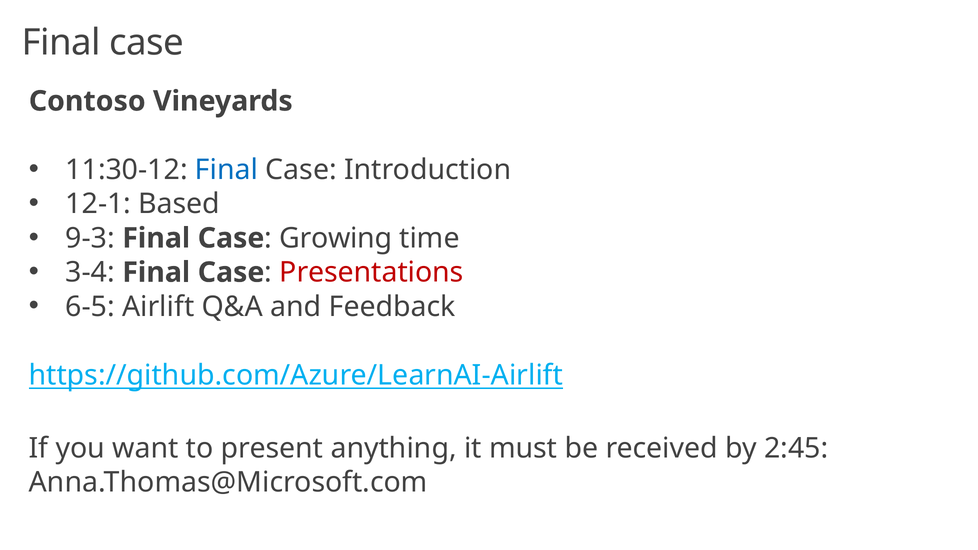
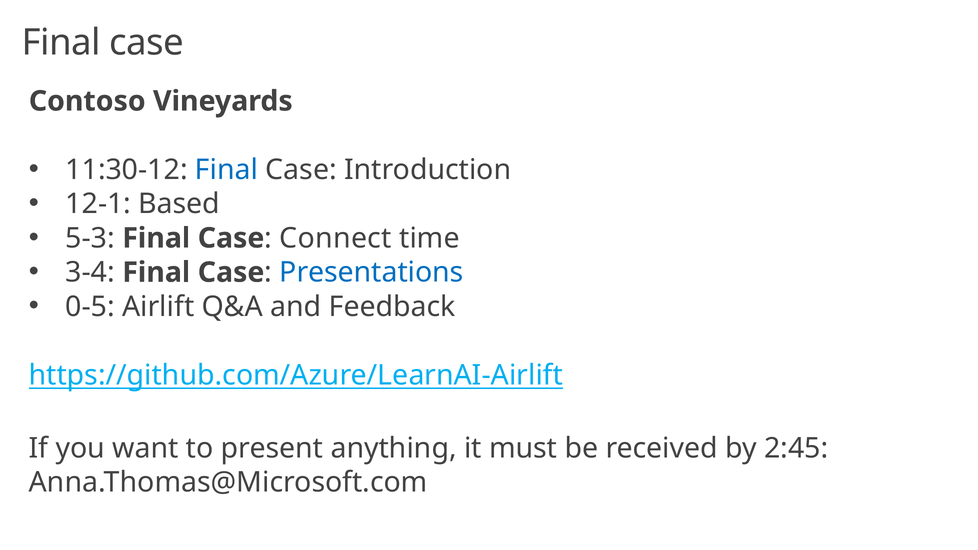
9-3: 9-3 -> 5-3
Growing: Growing -> Connect
Presentations colour: red -> blue
6-5: 6-5 -> 0-5
